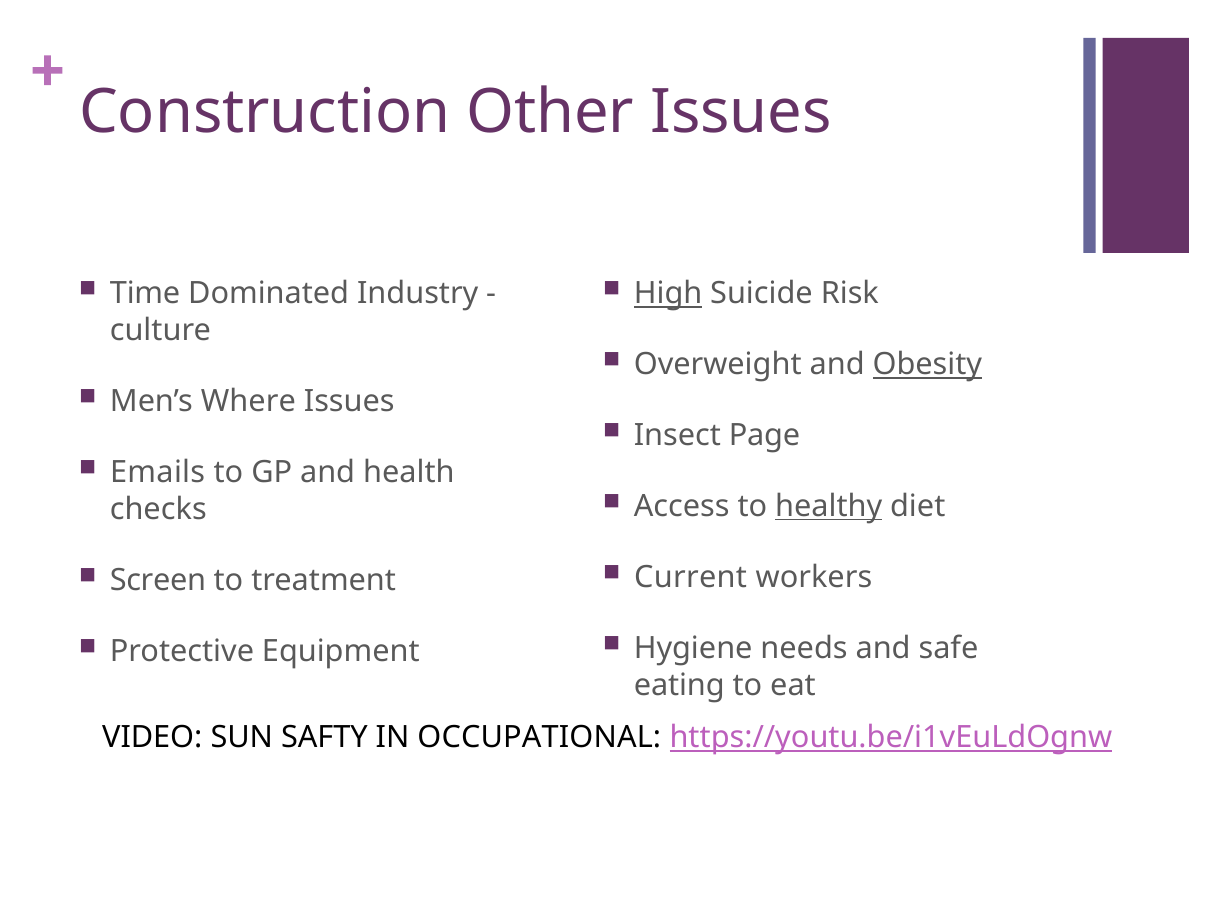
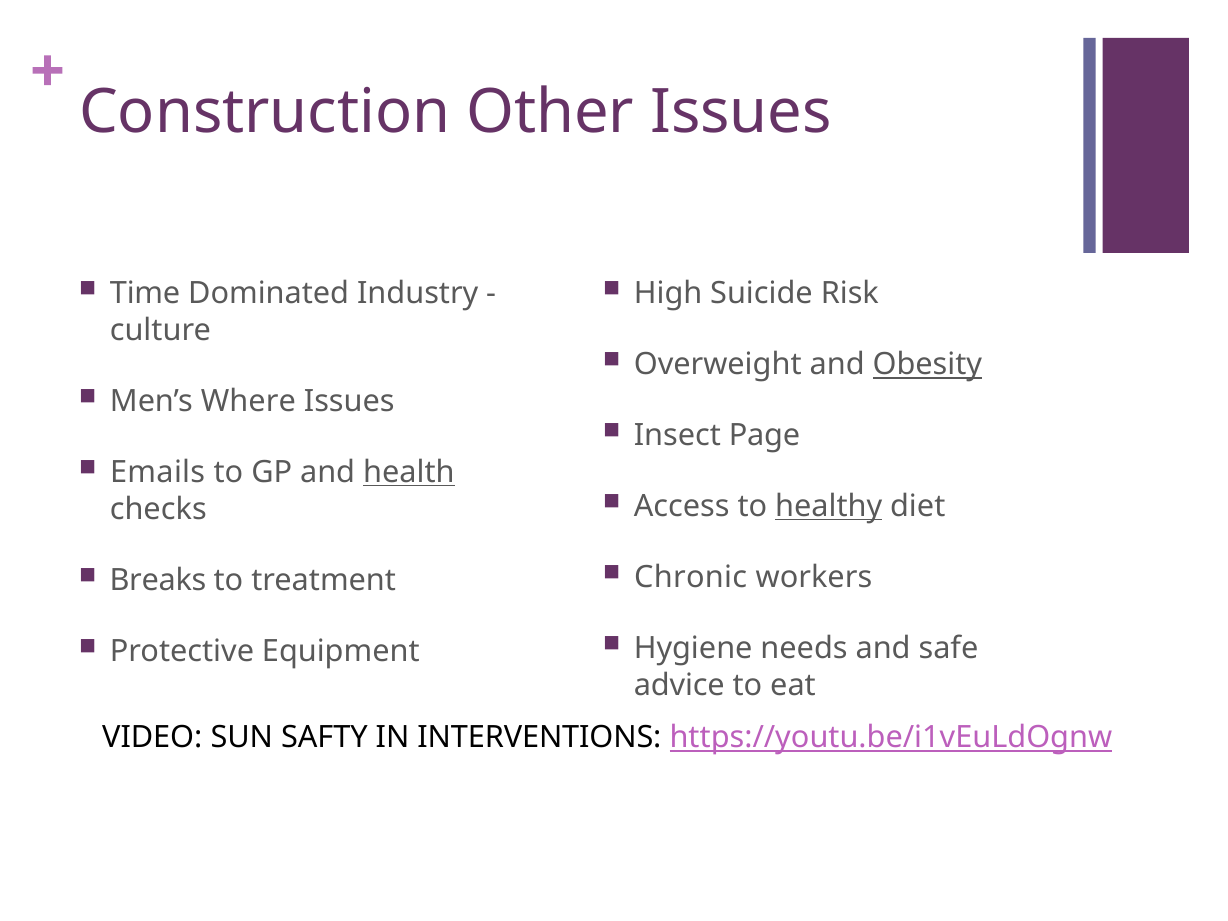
High underline: present -> none
health underline: none -> present
Current: Current -> Chronic
Screen: Screen -> Breaks
eating: eating -> advice
OCCUPATIONAL: OCCUPATIONAL -> INTERVENTIONS
